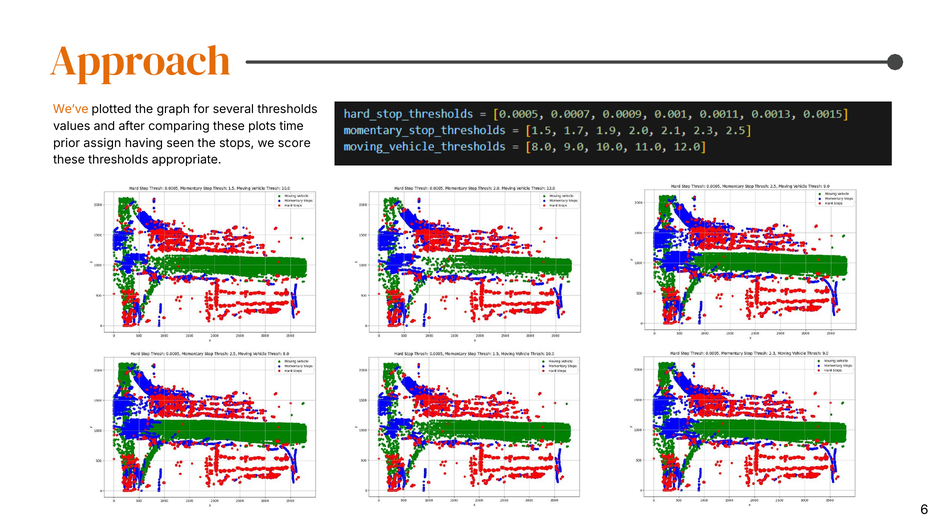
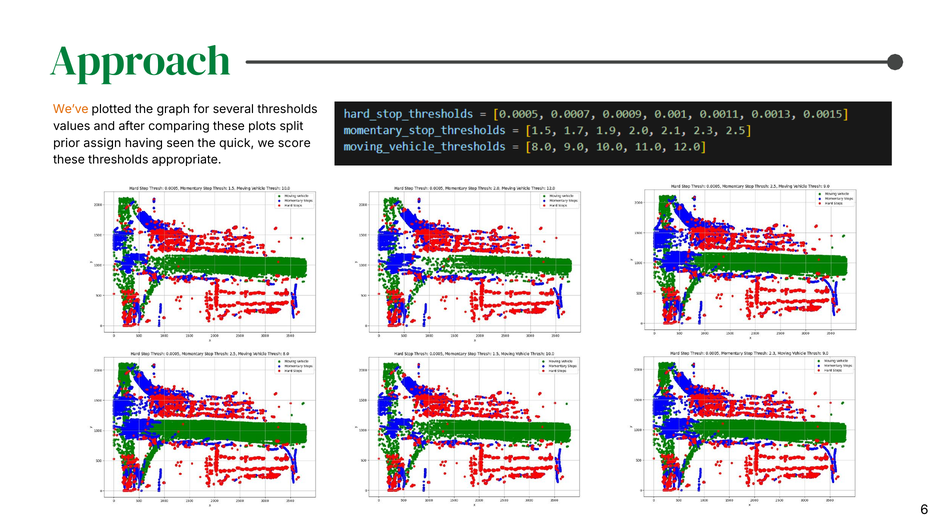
Approach colour: orange -> green
time: time -> split
stops: stops -> quick
